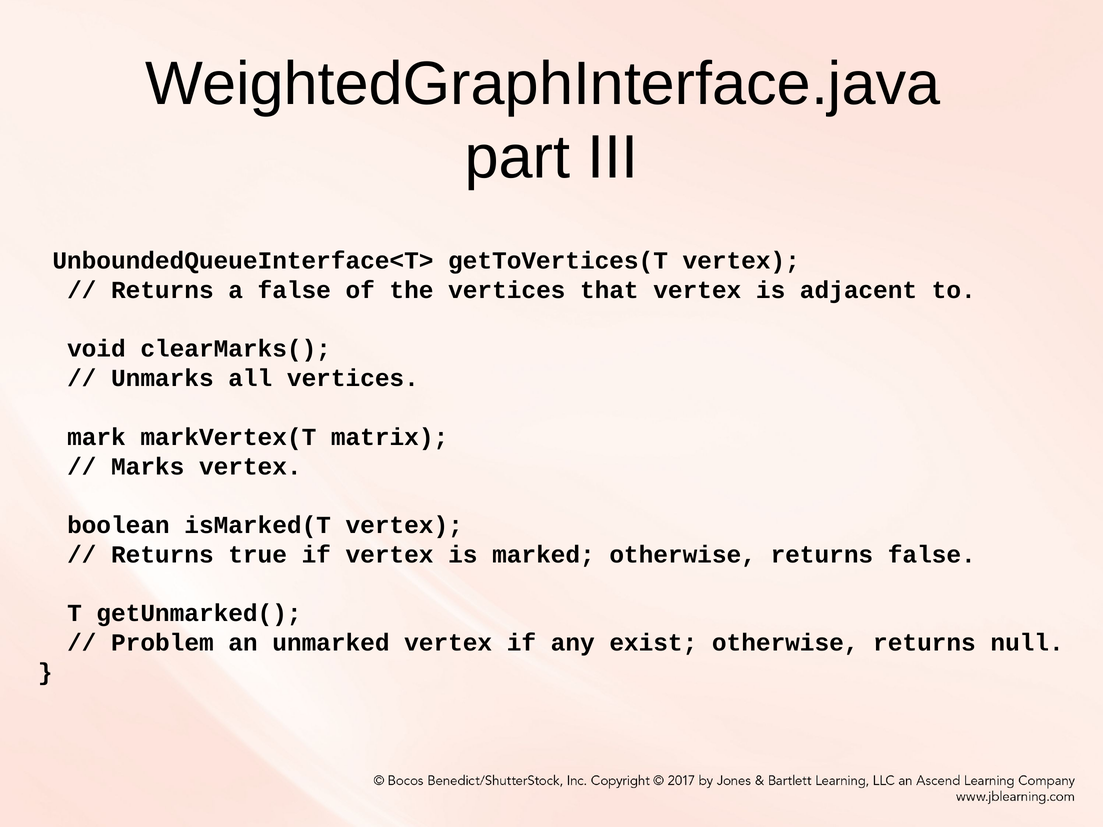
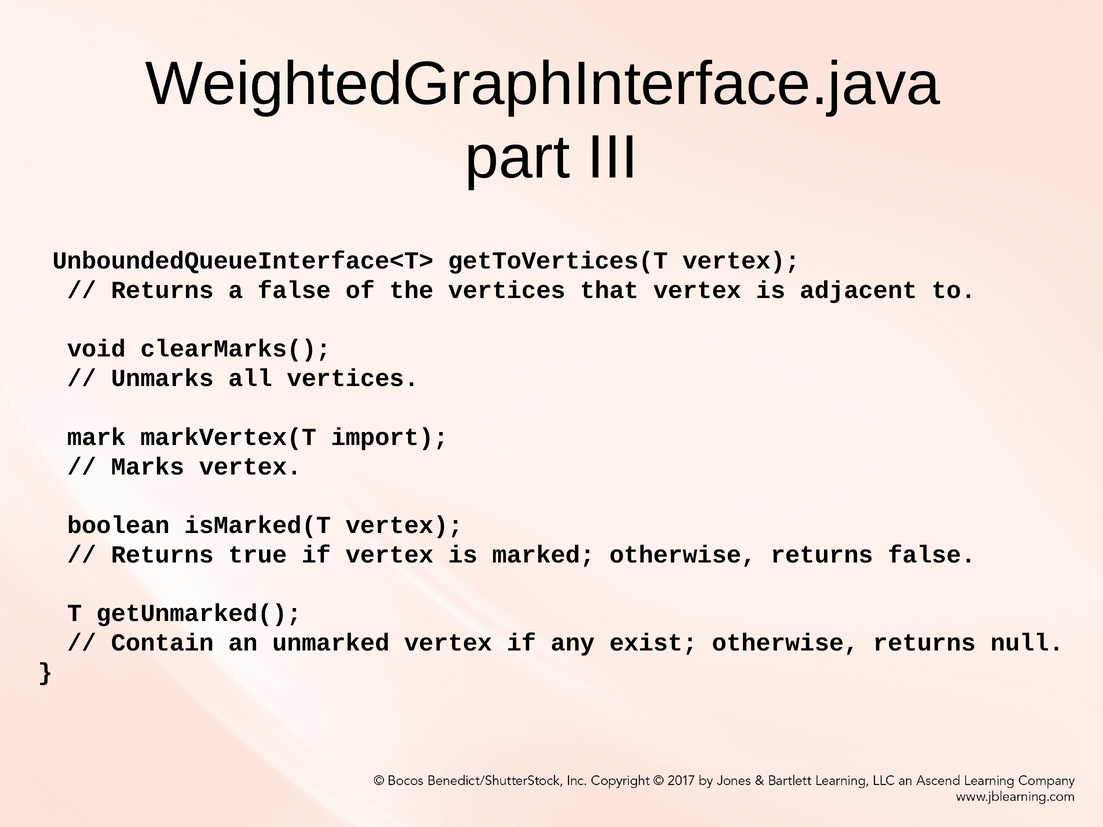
matrix: matrix -> import
Problem: Problem -> Contain
